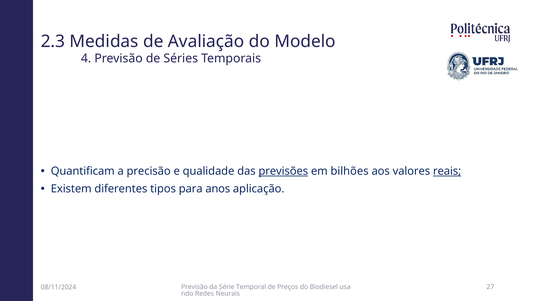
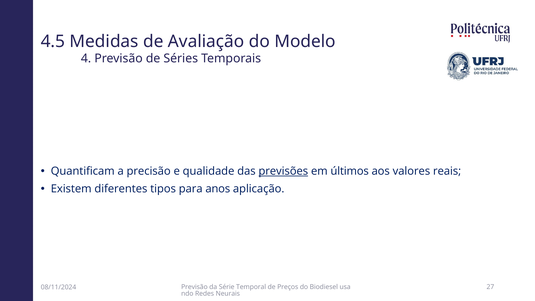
2.3: 2.3 -> 4.5
bilhões: bilhões -> últimos
reais underline: present -> none
